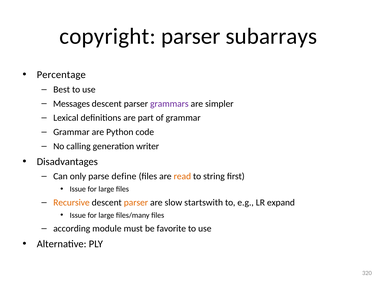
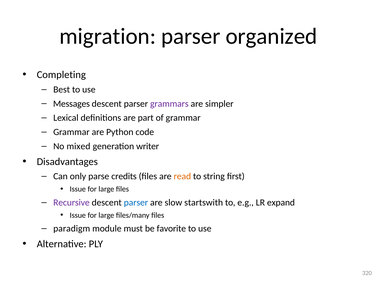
copyright: copyright -> migration
subarrays: subarrays -> organized
Percentage: Percentage -> Completing
calling: calling -> mixed
define: define -> credits
Recursive colour: orange -> purple
parser at (136, 203) colour: orange -> blue
according: according -> paradigm
